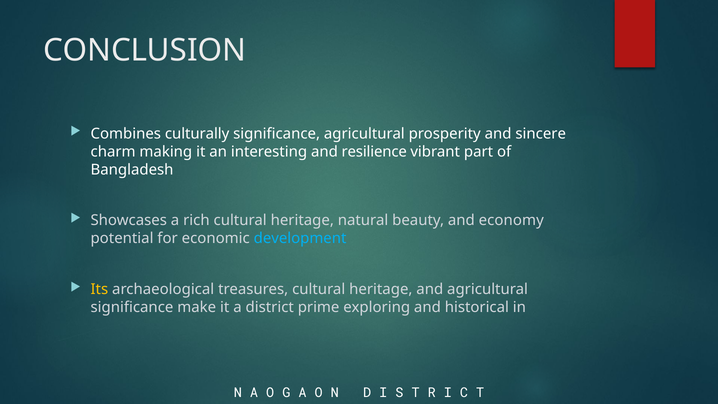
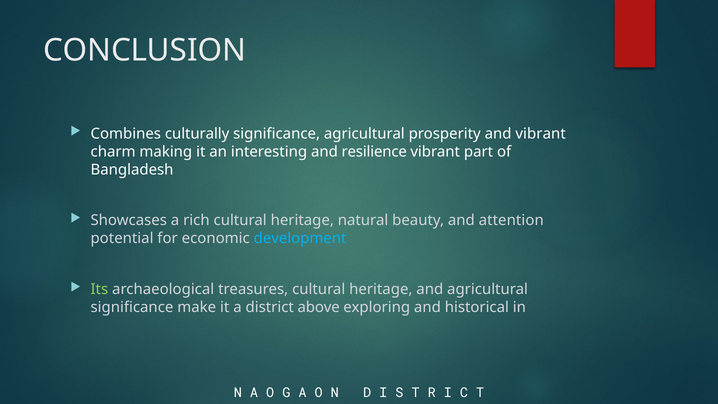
and sincere: sincere -> vibrant
economy: economy -> attention
Its colour: yellow -> light green
prime: prime -> above
